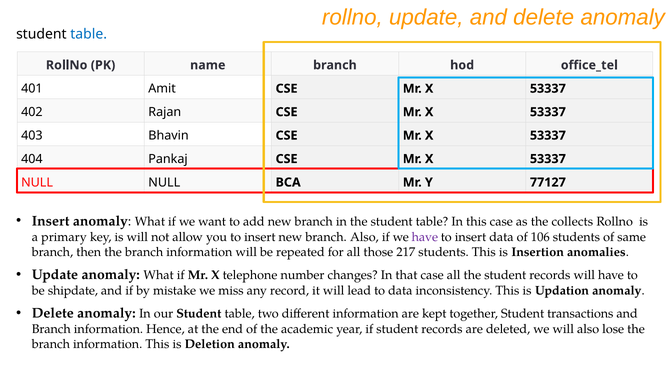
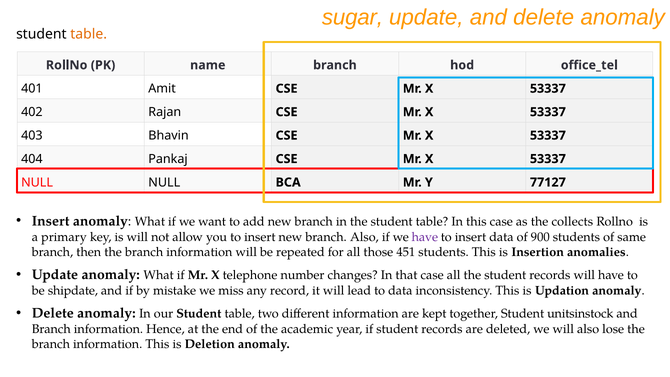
rollno at (352, 17): rollno -> sugar
table at (89, 34) colour: blue -> orange
106: 106 -> 900
217: 217 -> 451
transactions: transactions -> unitsinstock
